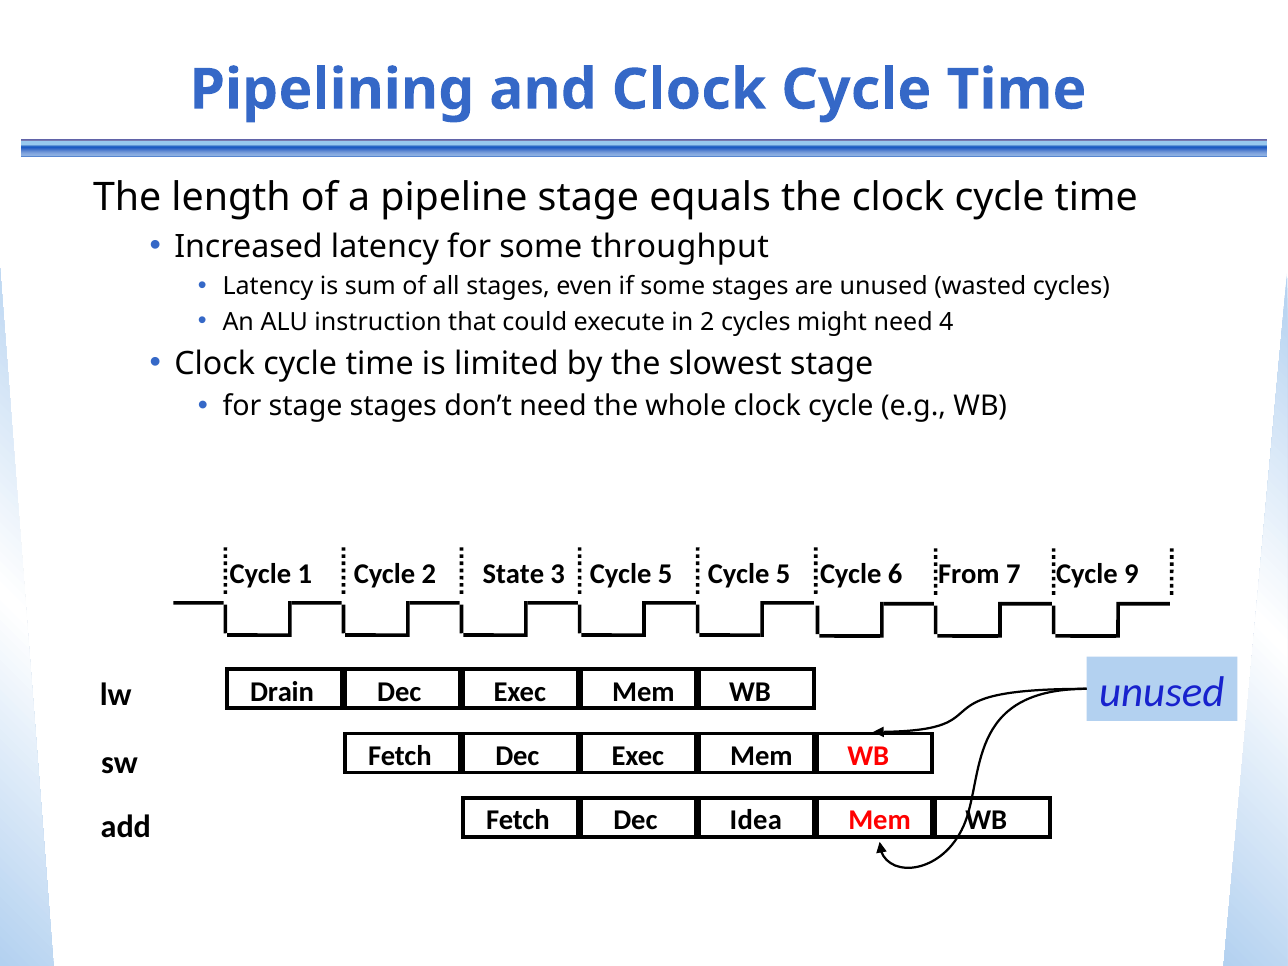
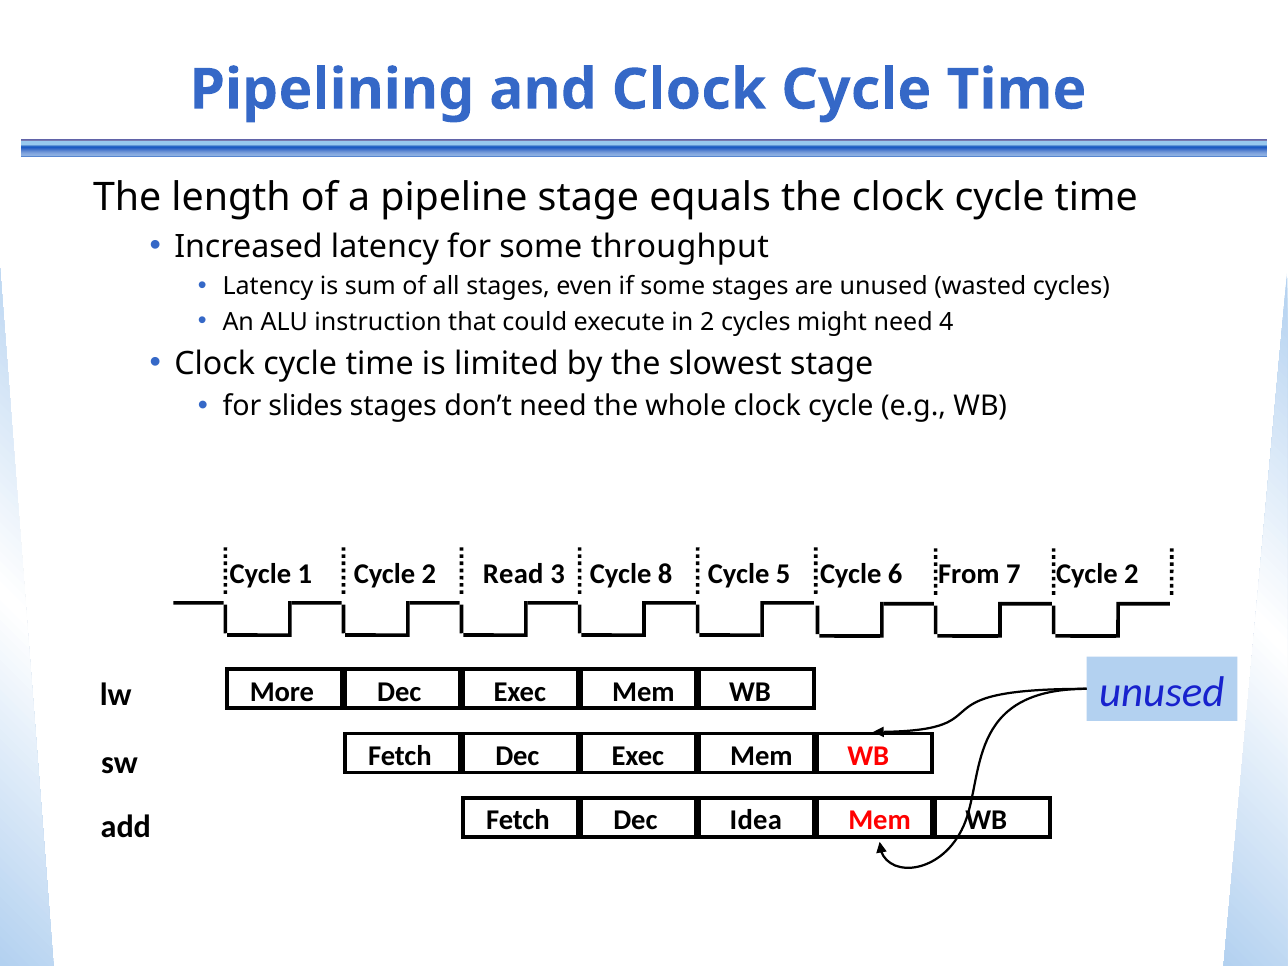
for stage: stage -> slides
State: State -> Read
3 Cycle 5: 5 -> 8
6 Cycle 9: 9 -> 2
Drain: Drain -> More
